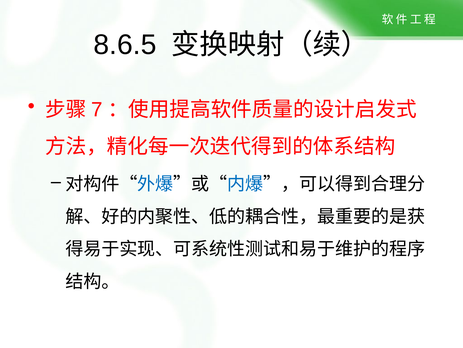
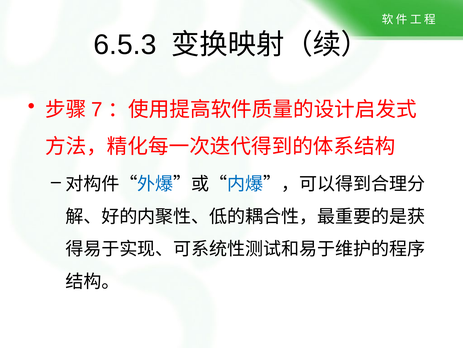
8.6.5: 8.6.5 -> 6.5.3
